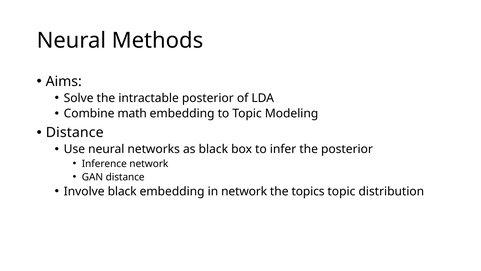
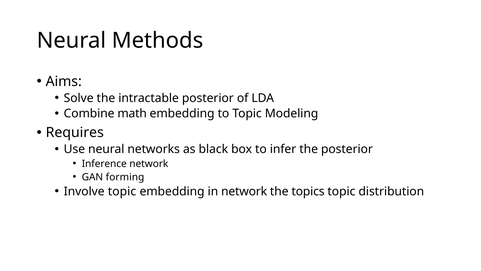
Distance at (75, 132): Distance -> Requires
GAN distance: distance -> forming
Involve black: black -> topic
